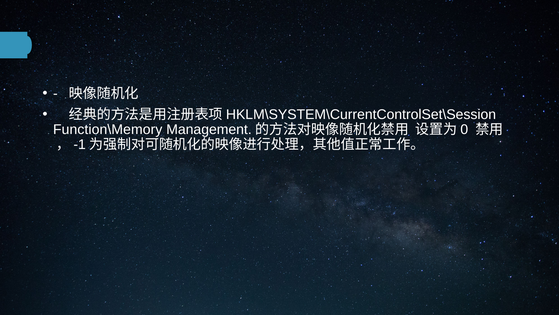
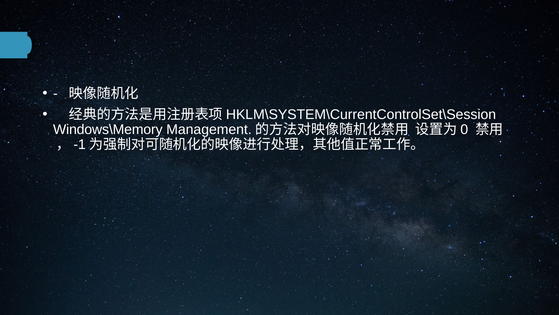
Function\Memory: Function\Memory -> Windows\Memory
